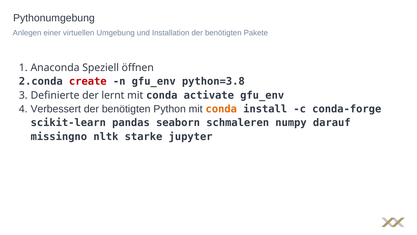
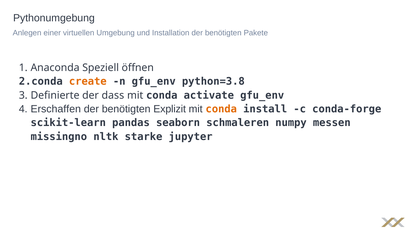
create colour: red -> orange
lernt: lernt -> dass
Verbessert: Verbessert -> Erschaffen
Python: Python -> Explizit
darauf: darauf -> messen
